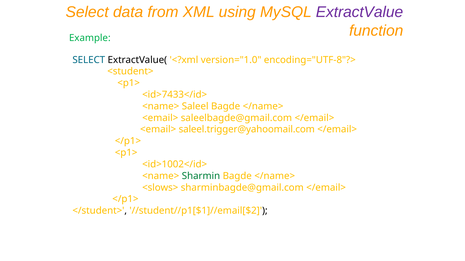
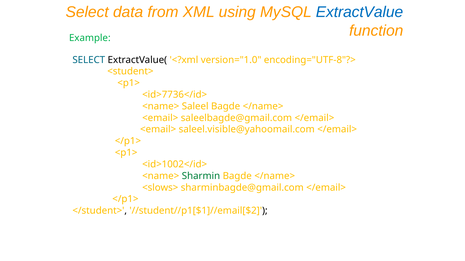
ExtractValue colour: purple -> blue
<id>7433</id>: <id>7433</id> -> <id>7736</id>
saleel.trigger@yahoomail.com: saleel.trigger@yahoomail.com -> saleel.visible@yahoomail.com
